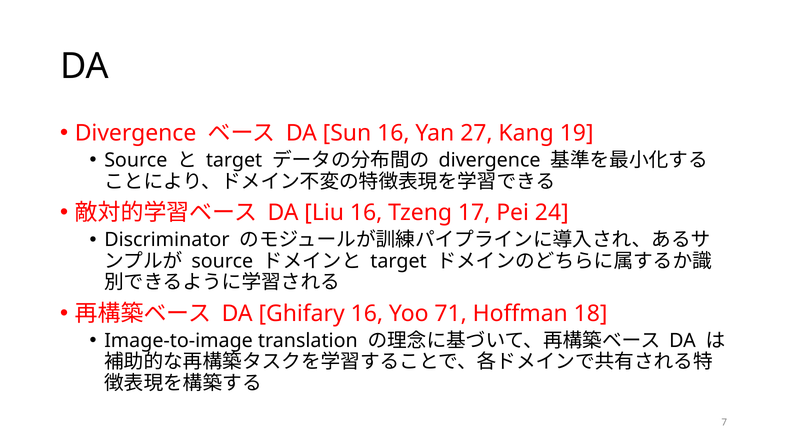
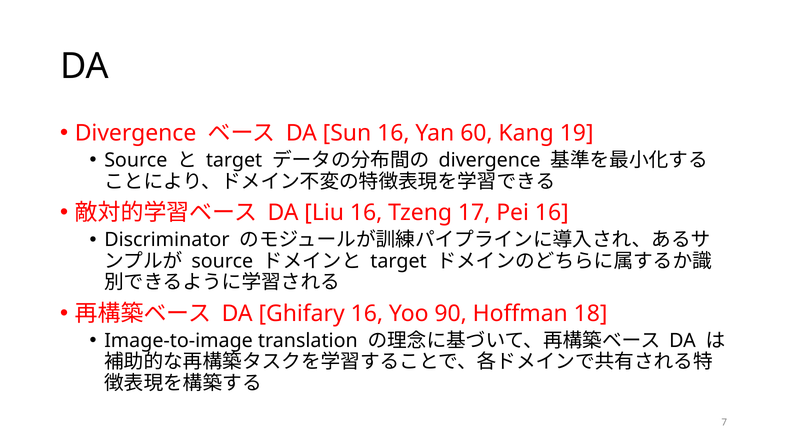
27: 27 -> 60
Pei 24: 24 -> 16
71: 71 -> 90
